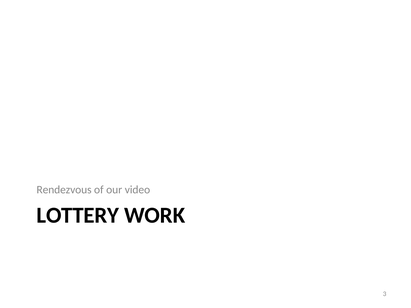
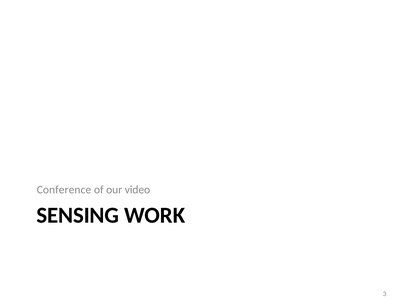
Rendezvous: Rendezvous -> Conference
LOTTERY: LOTTERY -> SENSING
